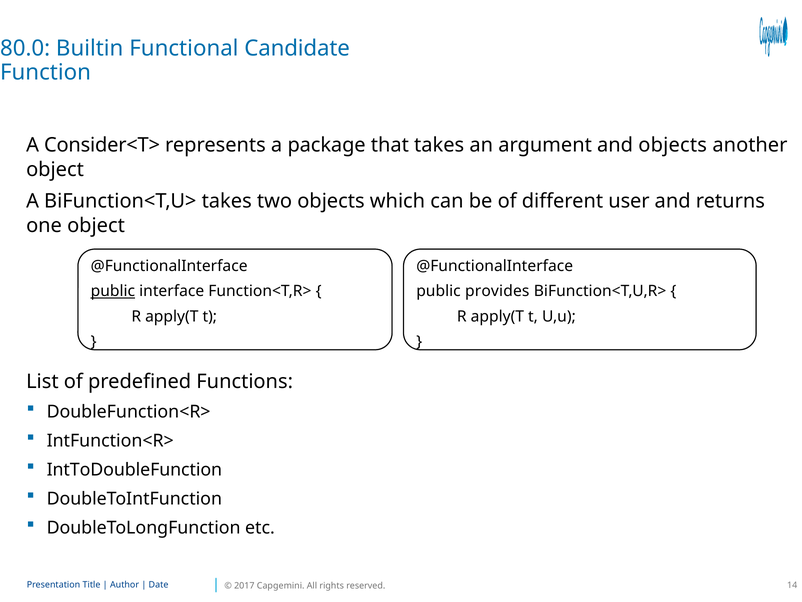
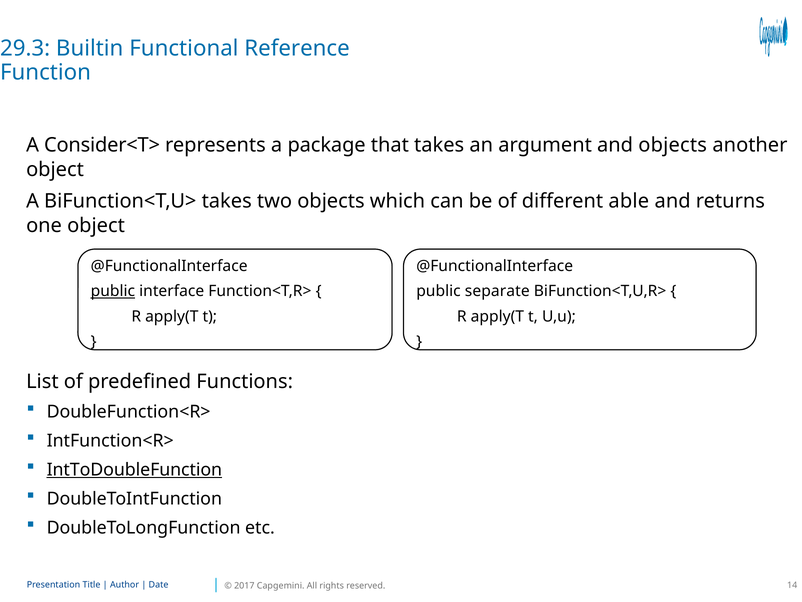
80.0: 80.0 -> 29.3
Candidate: Candidate -> Reference
user: user -> able
provides: provides -> separate
IntToDoubleFunction underline: none -> present
